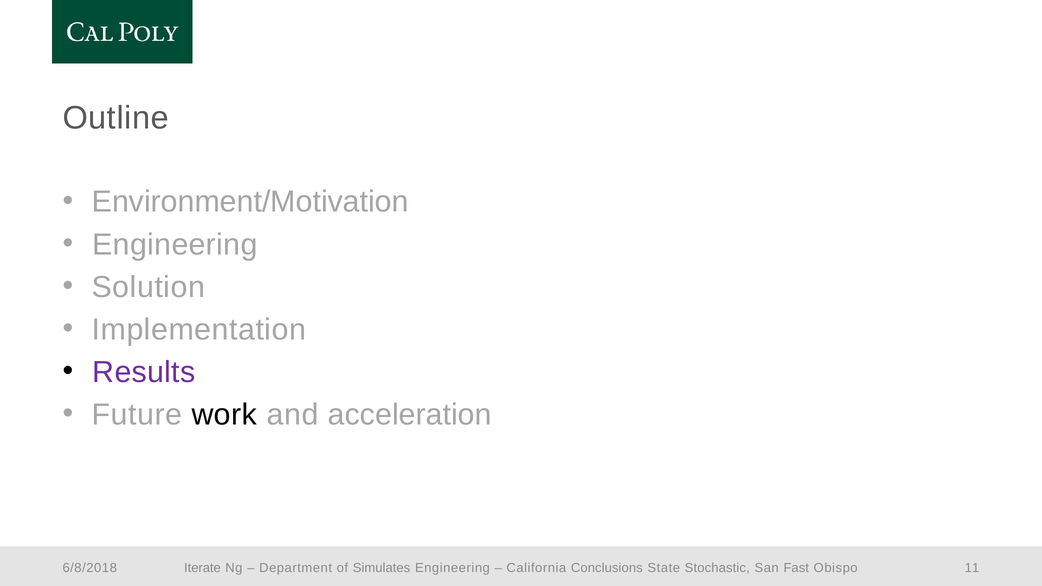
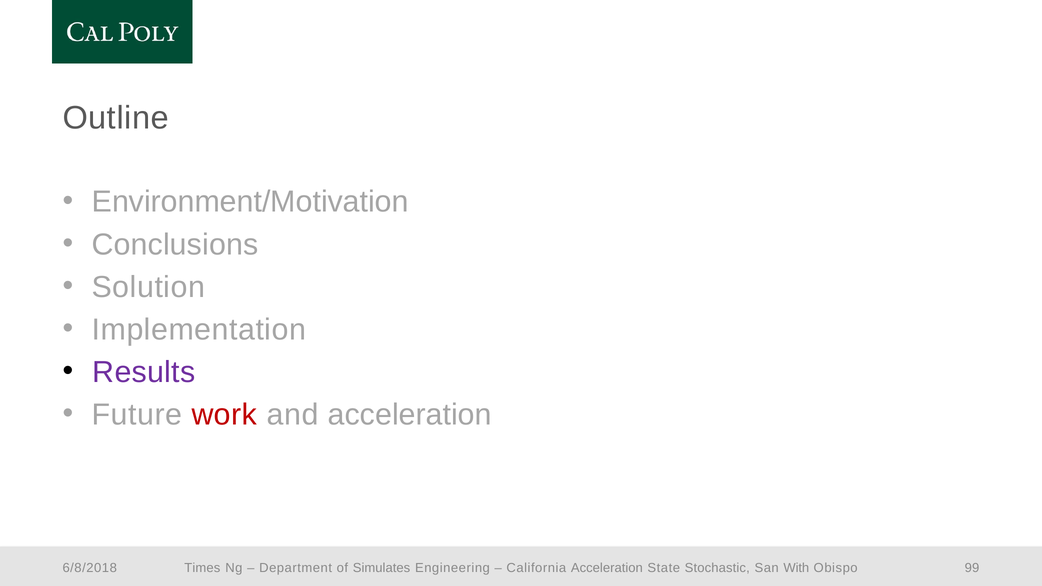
Engineering at (175, 245): Engineering -> Conclusions
work colour: black -> red
Iterate: Iterate -> Times
California Conclusions: Conclusions -> Acceleration
Fast: Fast -> With
11: 11 -> 99
